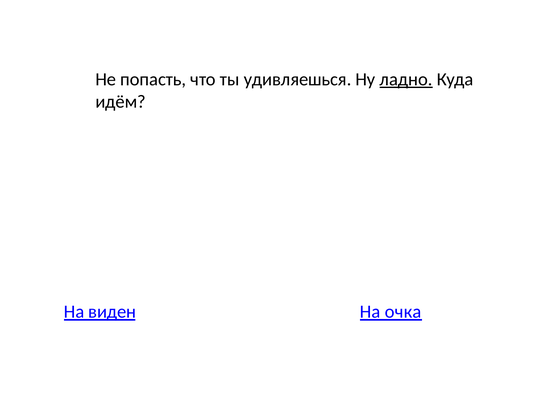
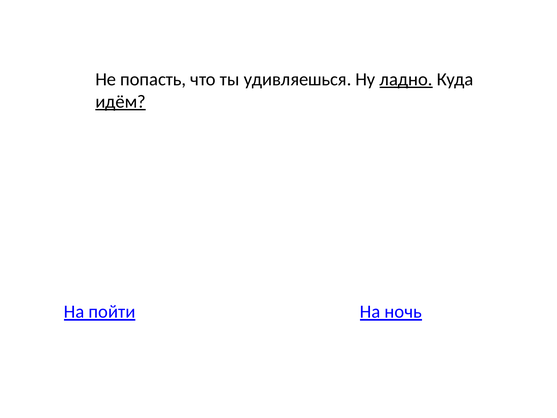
идём underline: none -> present
виден: виден -> пойти
очка: очка -> ночь
